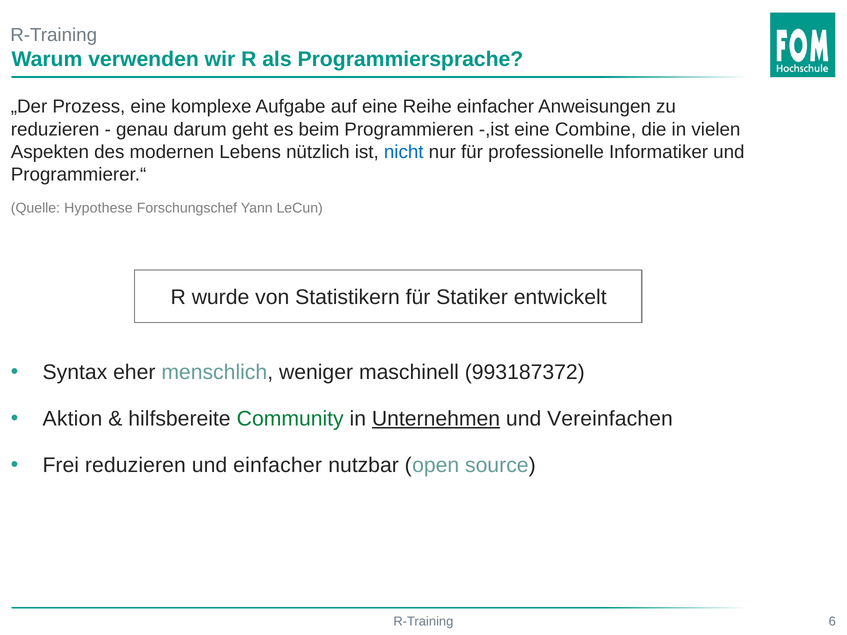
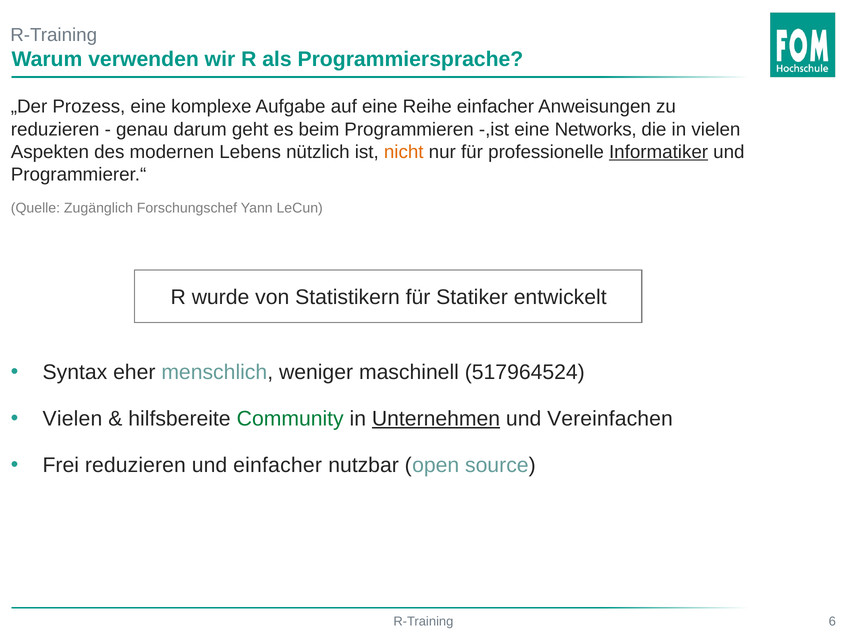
Combine: Combine -> Networks
nicht colour: blue -> orange
Informatiker underline: none -> present
Hypothese: Hypothese -> Zugänglich
993187372: 993187372 -> 517964524
Aktion at (72, 419): Aktion -> Vielen
